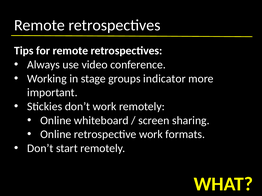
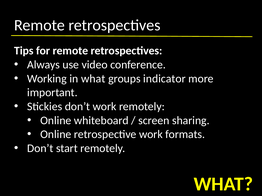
in stage: stage -> what
